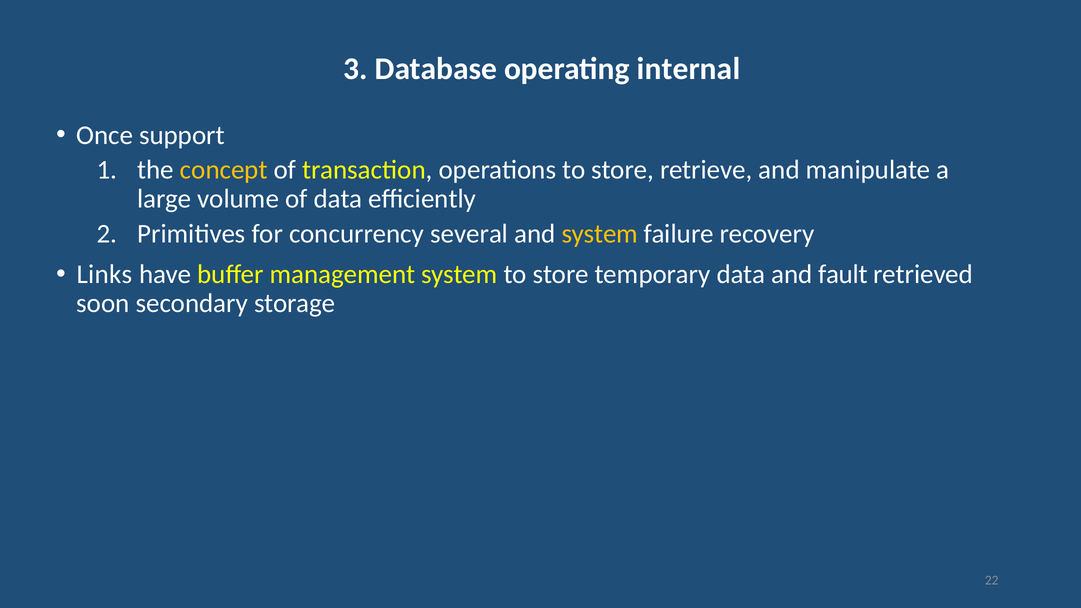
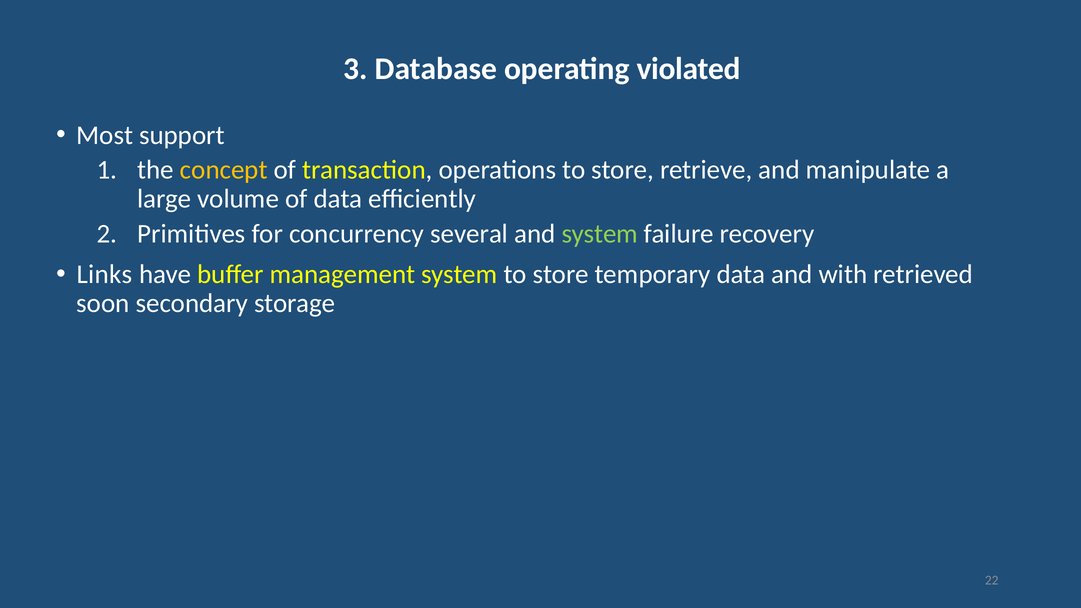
internal: internal -> violated
Once: Once -> Most
system at (600, 234) colour: yellow -> light green
fault: fault -> with
